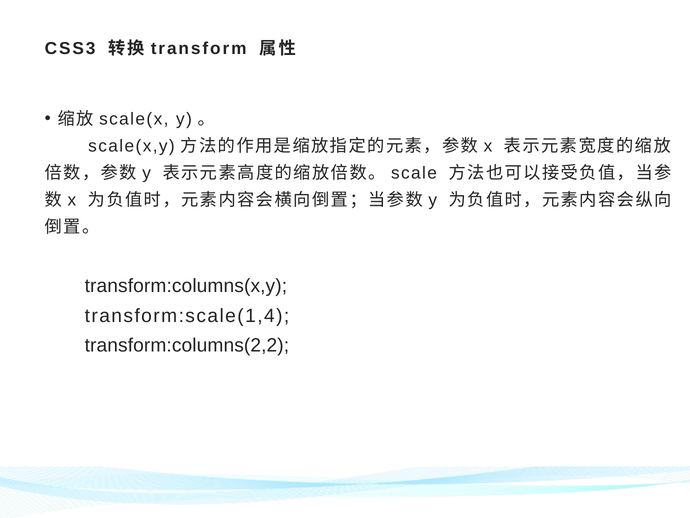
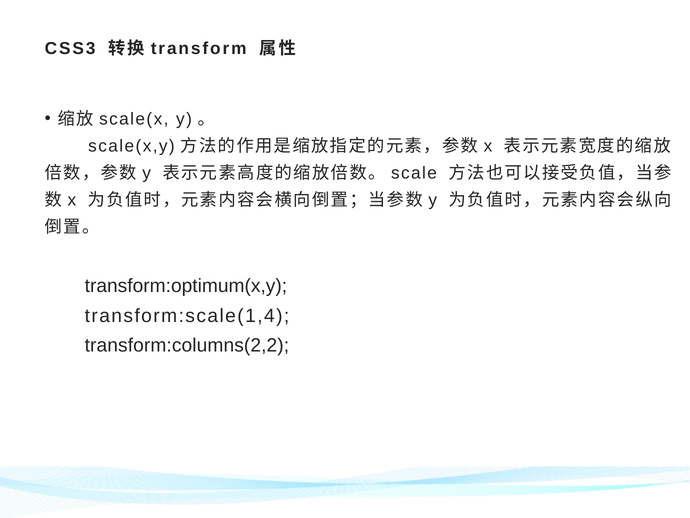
transform:columns(x,y: transform:columns(x,y -> transform:optimum(x,y
